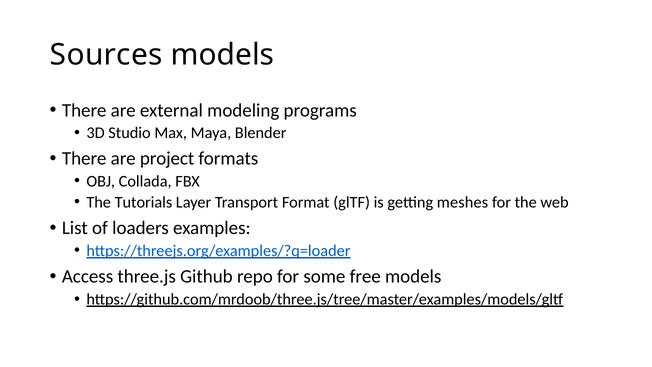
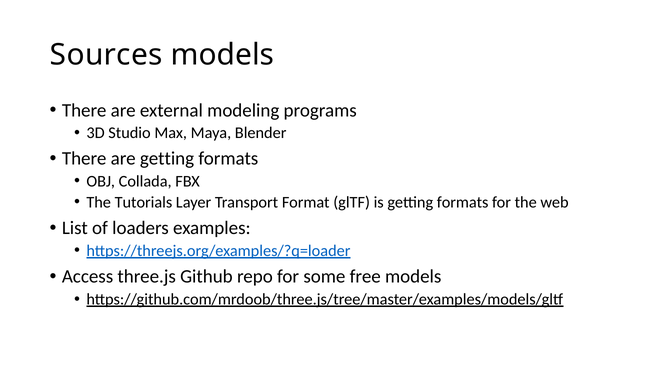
are project: project -> getting
is getting meshes: meshes -> formats
